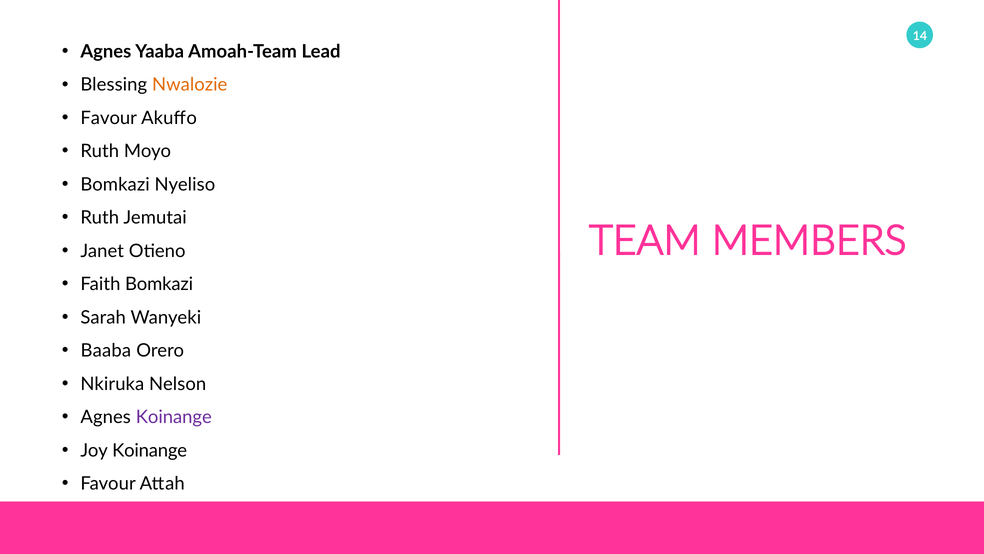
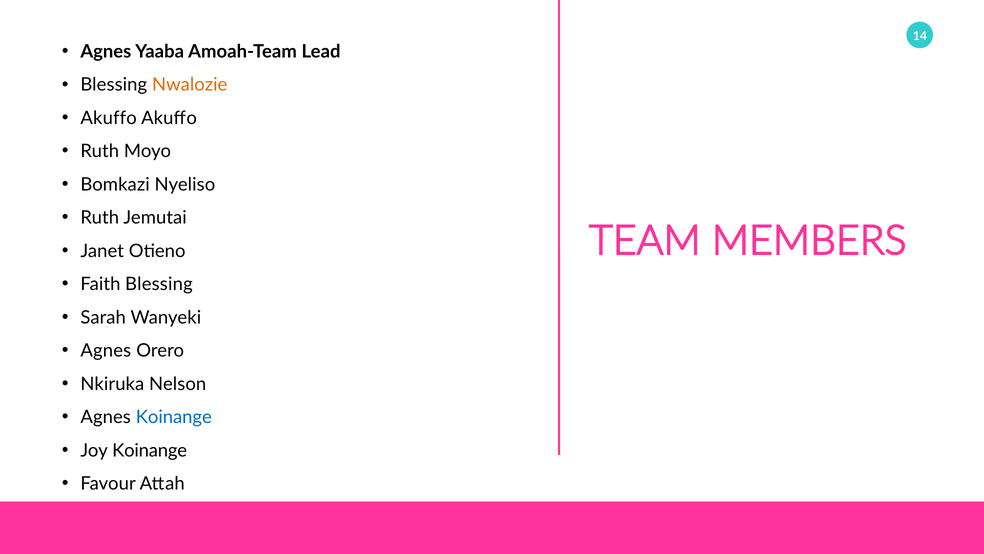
Favour at (109, 118): Favour -> Akuffo
Faith Bomkazi: Bomkazi -> Blessing
Baaba at (106, 351): Baaba -> Agnes
Koinange at (174, 417) colour: purple -> blue
